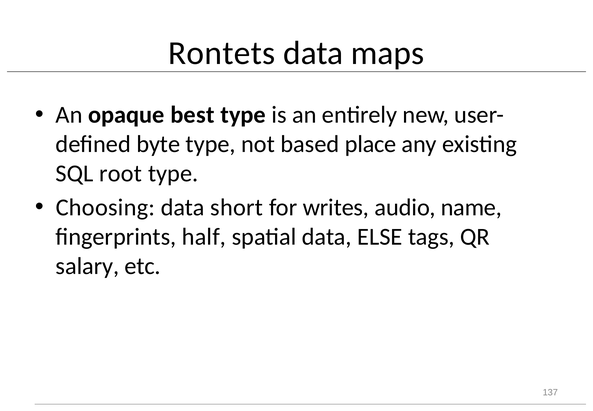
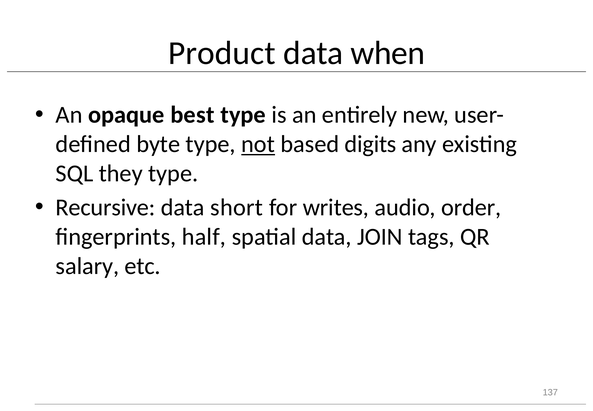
Rontets: Rontets -> Product
maps: maps -> when
not underline: none -> present
place: place -> digits
root: root -> they
Choosing: Choosing -> Recursive
name: name -> order
ELSE: ELSE -> JOIN
